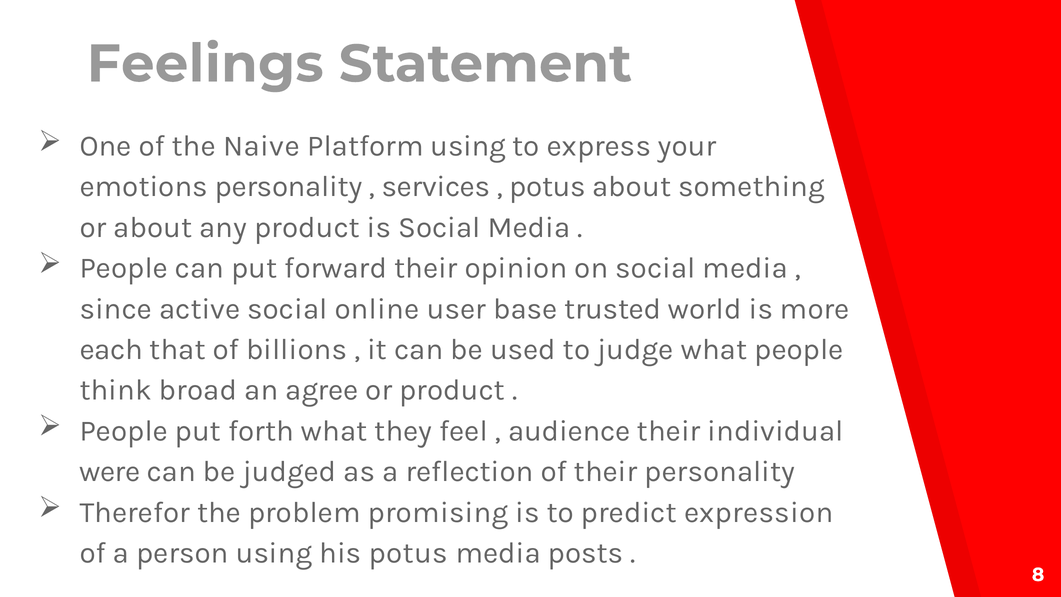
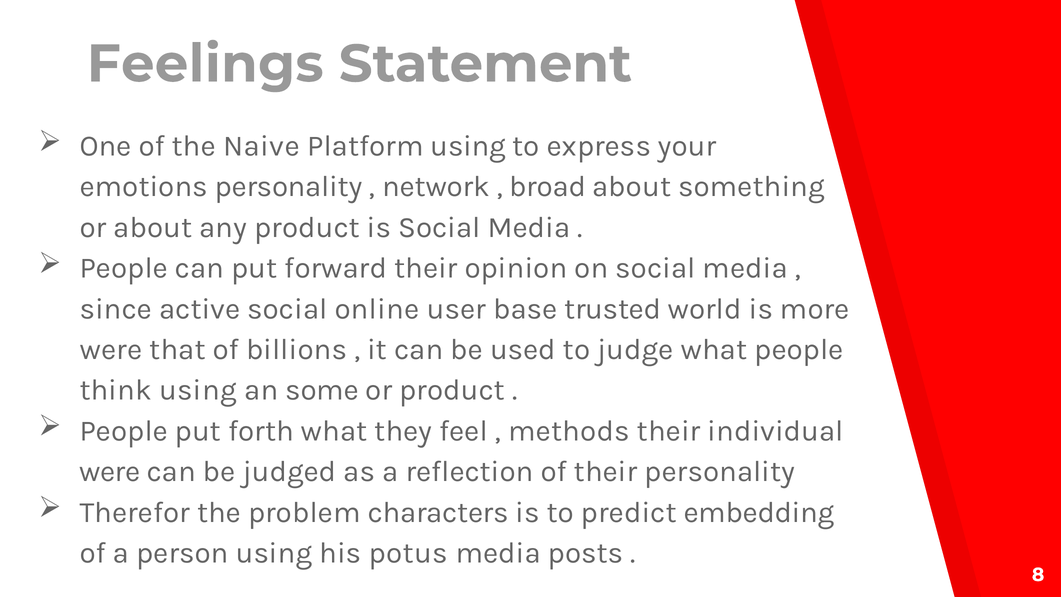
services: services -> network
potus at (548, 187): potus -> broad
each at (111, 349): each -> were
think broad: broad -> using
agree: agree -> some
audience: audience -> methods
promising: promising -> characters
expression: expression -> embedding
